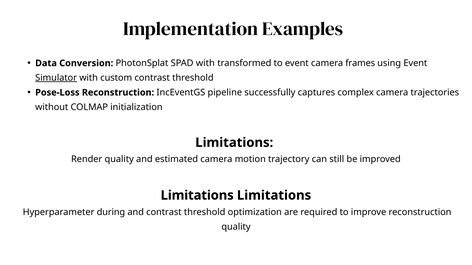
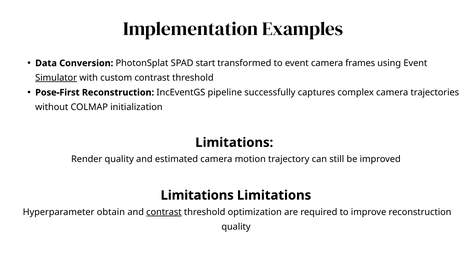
SPAD with: with -> start
Pose-Loss: Pose-Loss -> Pose-First
during: during -> obtain
contrast at (164, 212) underline: none -> present
